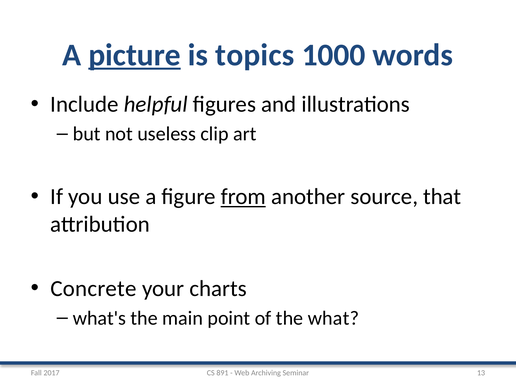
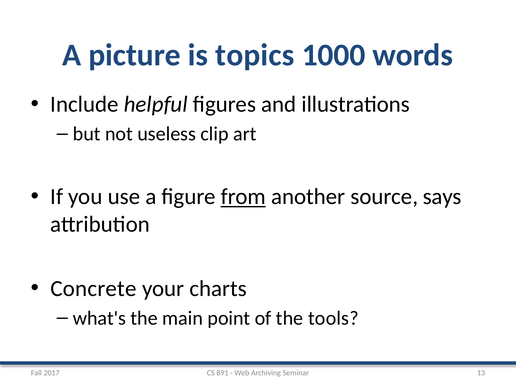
picture underline: present -> none
that: that -> says
what: what -> tools
